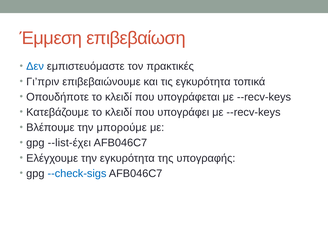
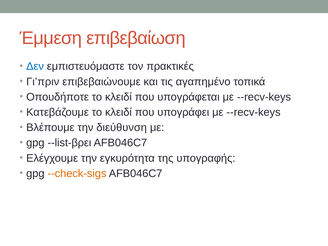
τις εγκυρότητα: εγκυρότητα -> αγαπημένο
μπορούμε: μπορούμε -> διεύθυνση
--list-έχει: --list-έχει -> --list-βρει
--check-sigs colour: blue -> orange
